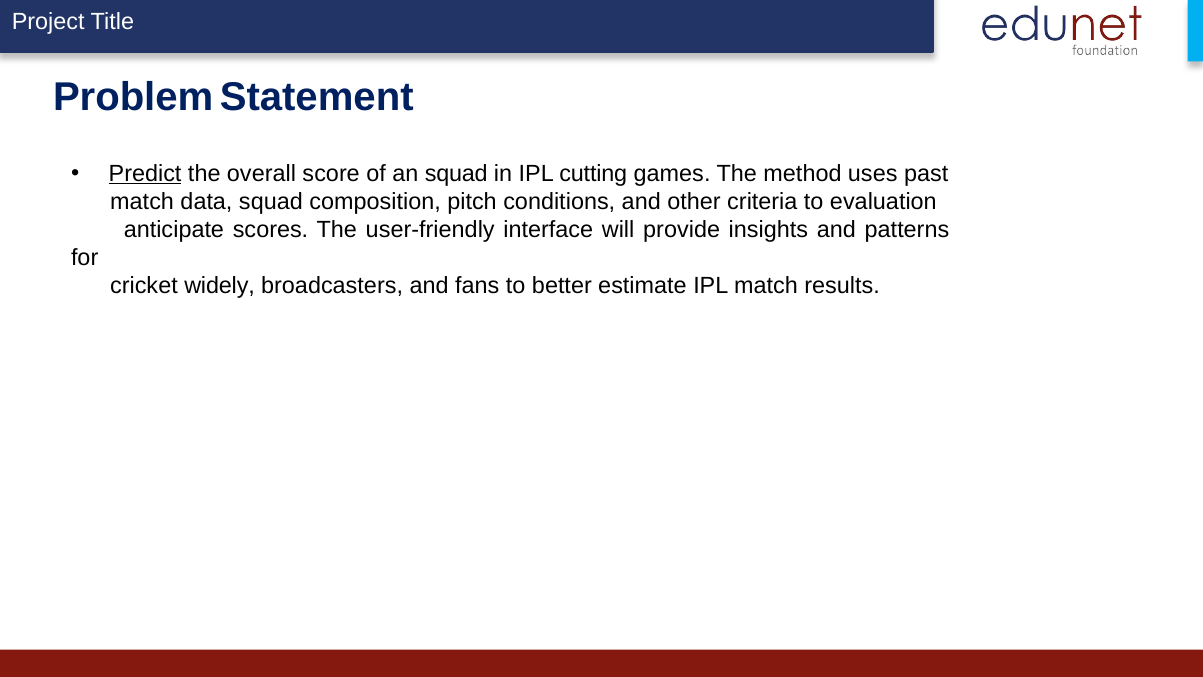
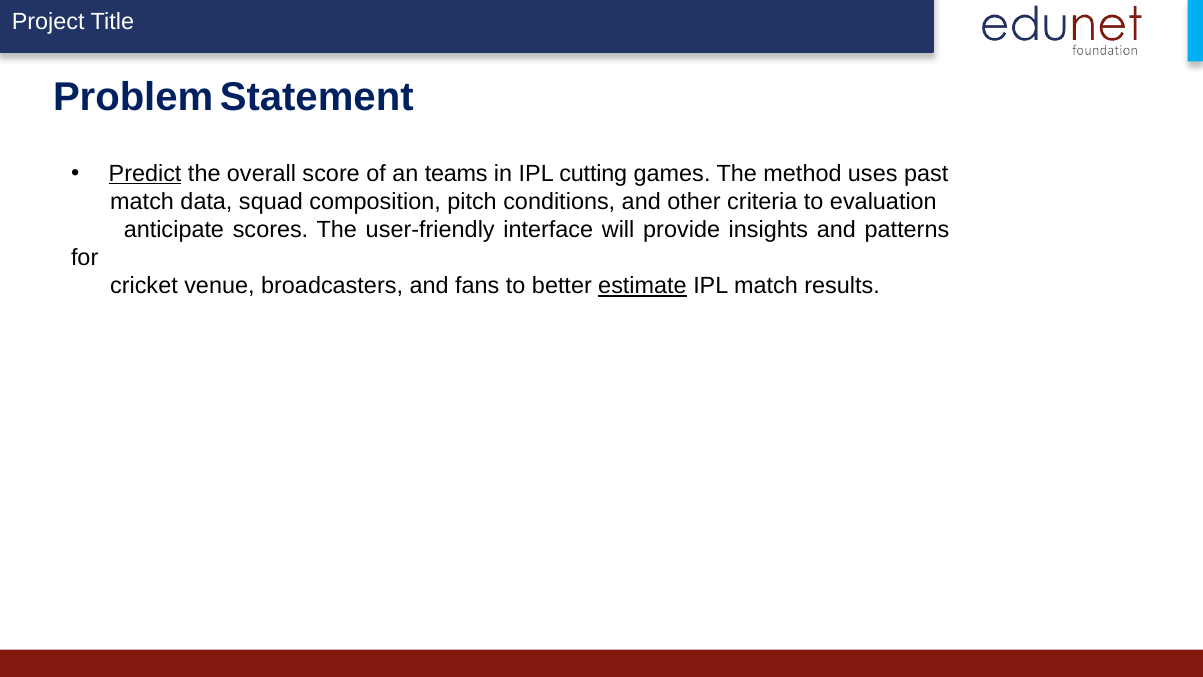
an squad: squad -> teams
widely: widely -> venue
estimate underline: none -> present
